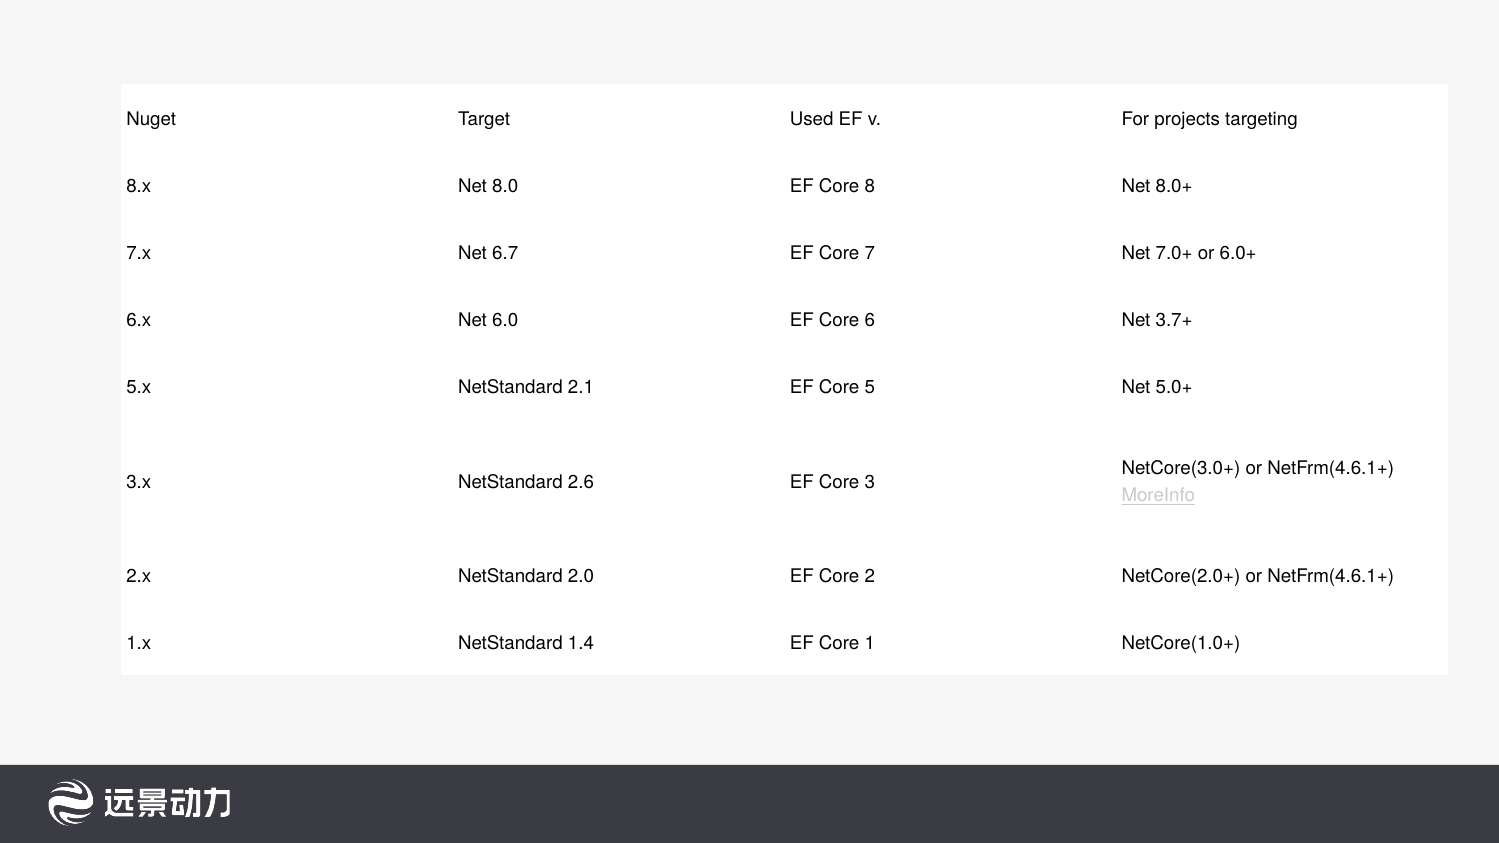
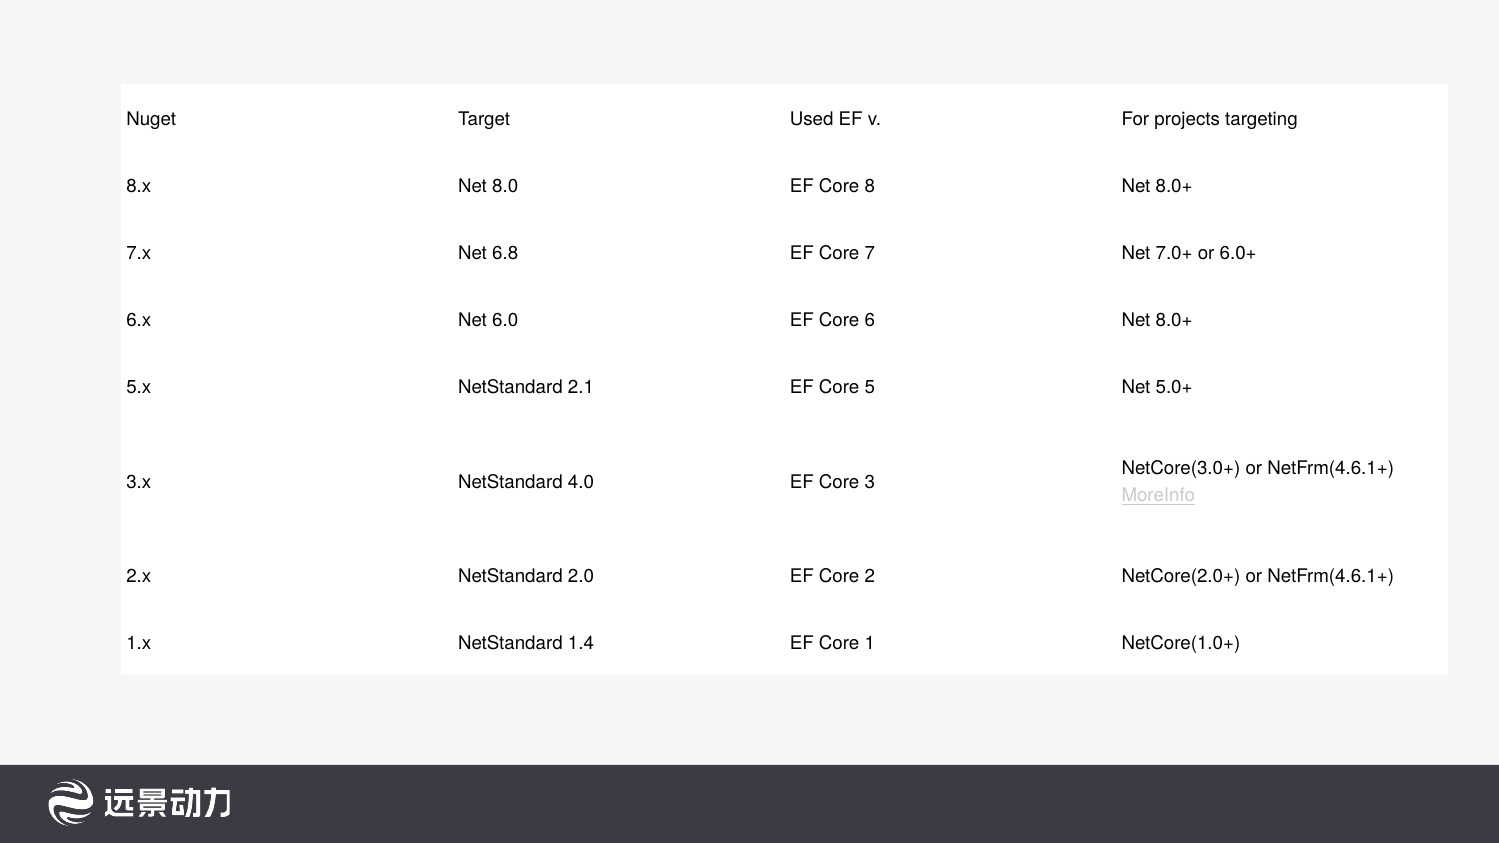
6.7: 6.7 -> 6.8
6 Net 3.7+: 3.7+ -> 8.0+
2.6: 2.6 -> 4.0
